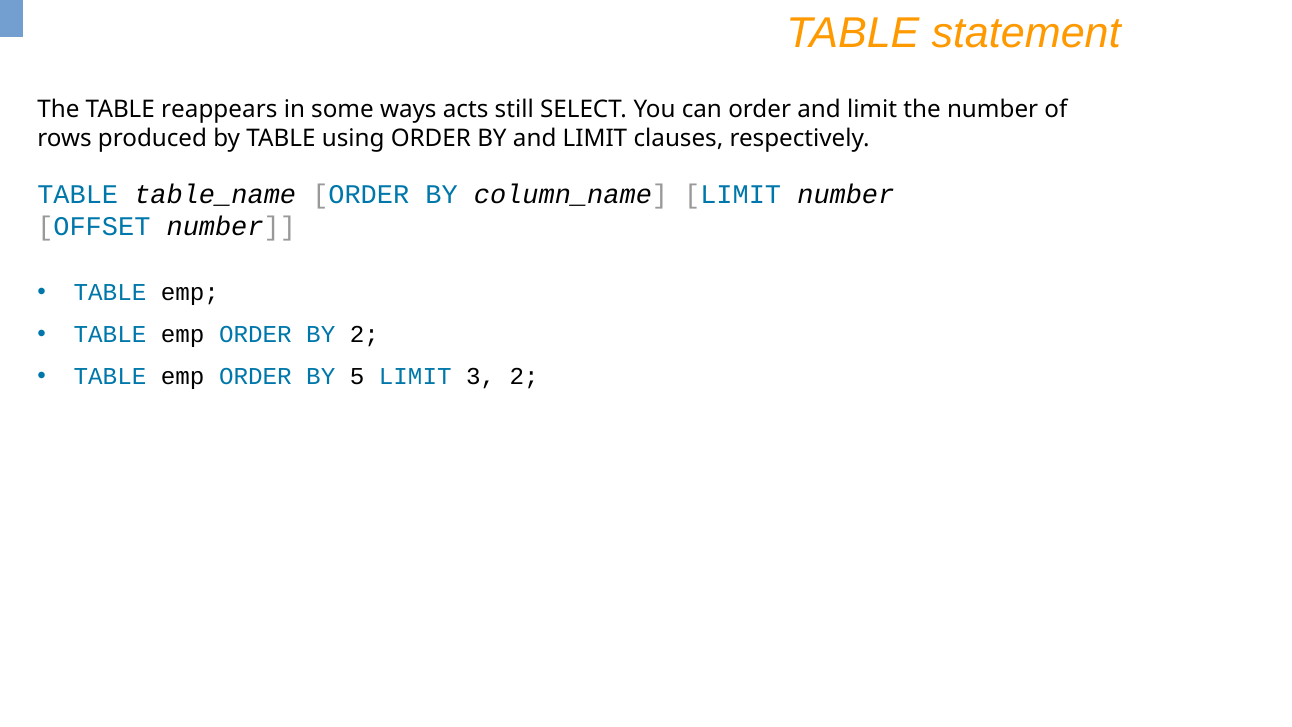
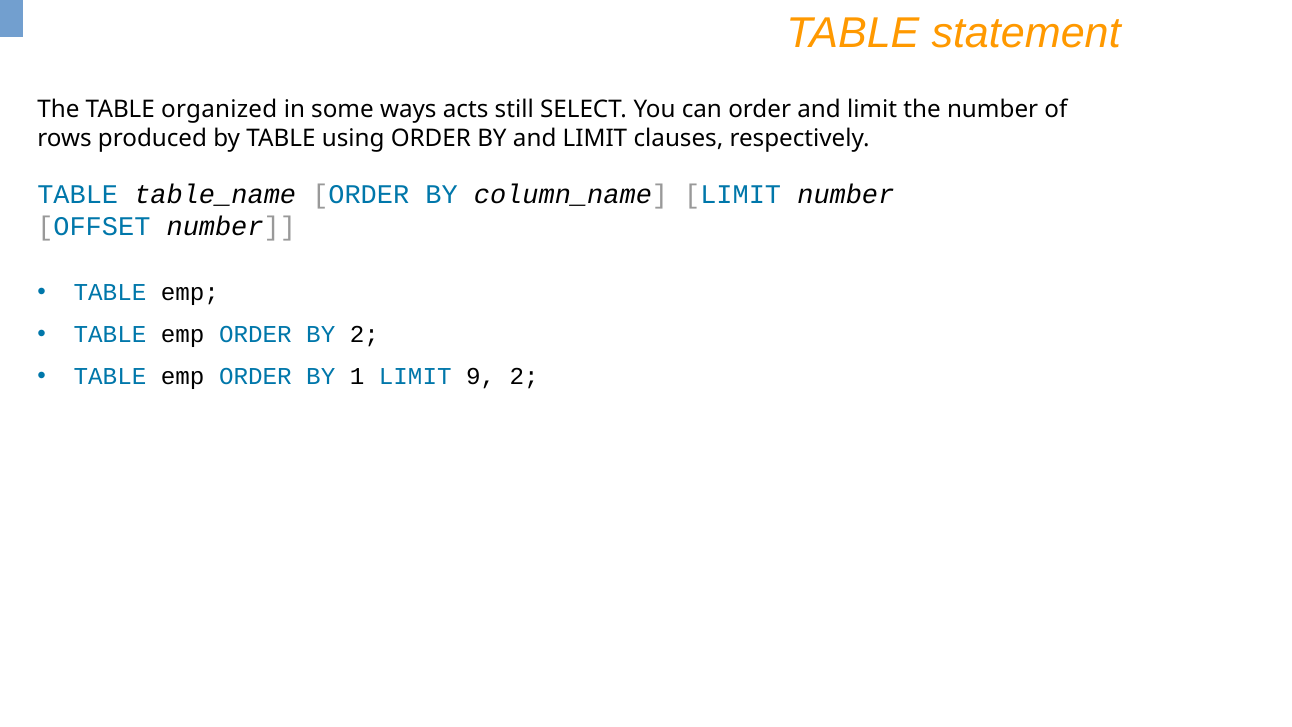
reappears: reappears -> organized
5: 5 -> 1
3: 3 -> 9
